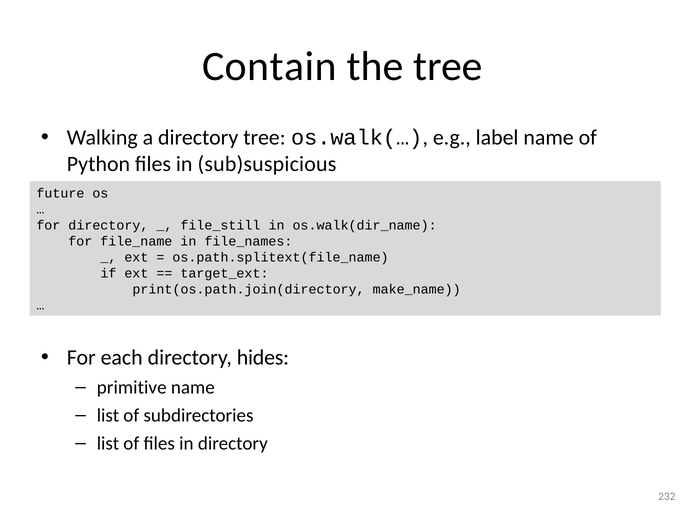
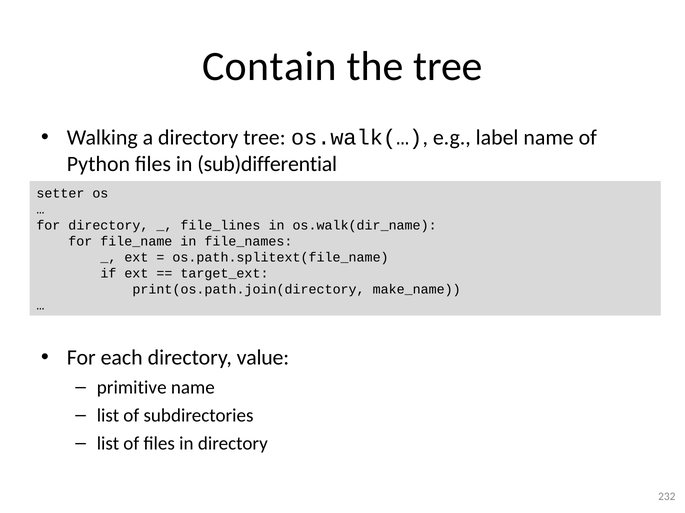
sub)suspicious: sub)suspicious -> sub)differential
future: future -> setter
file_still: file_still -> file_lines
hides: hides -> value
